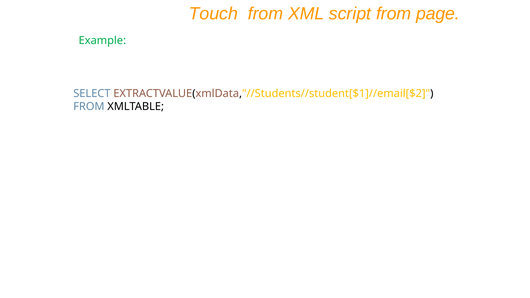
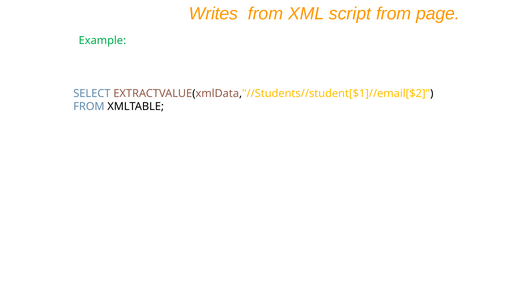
Touch: Touch -> Writes
